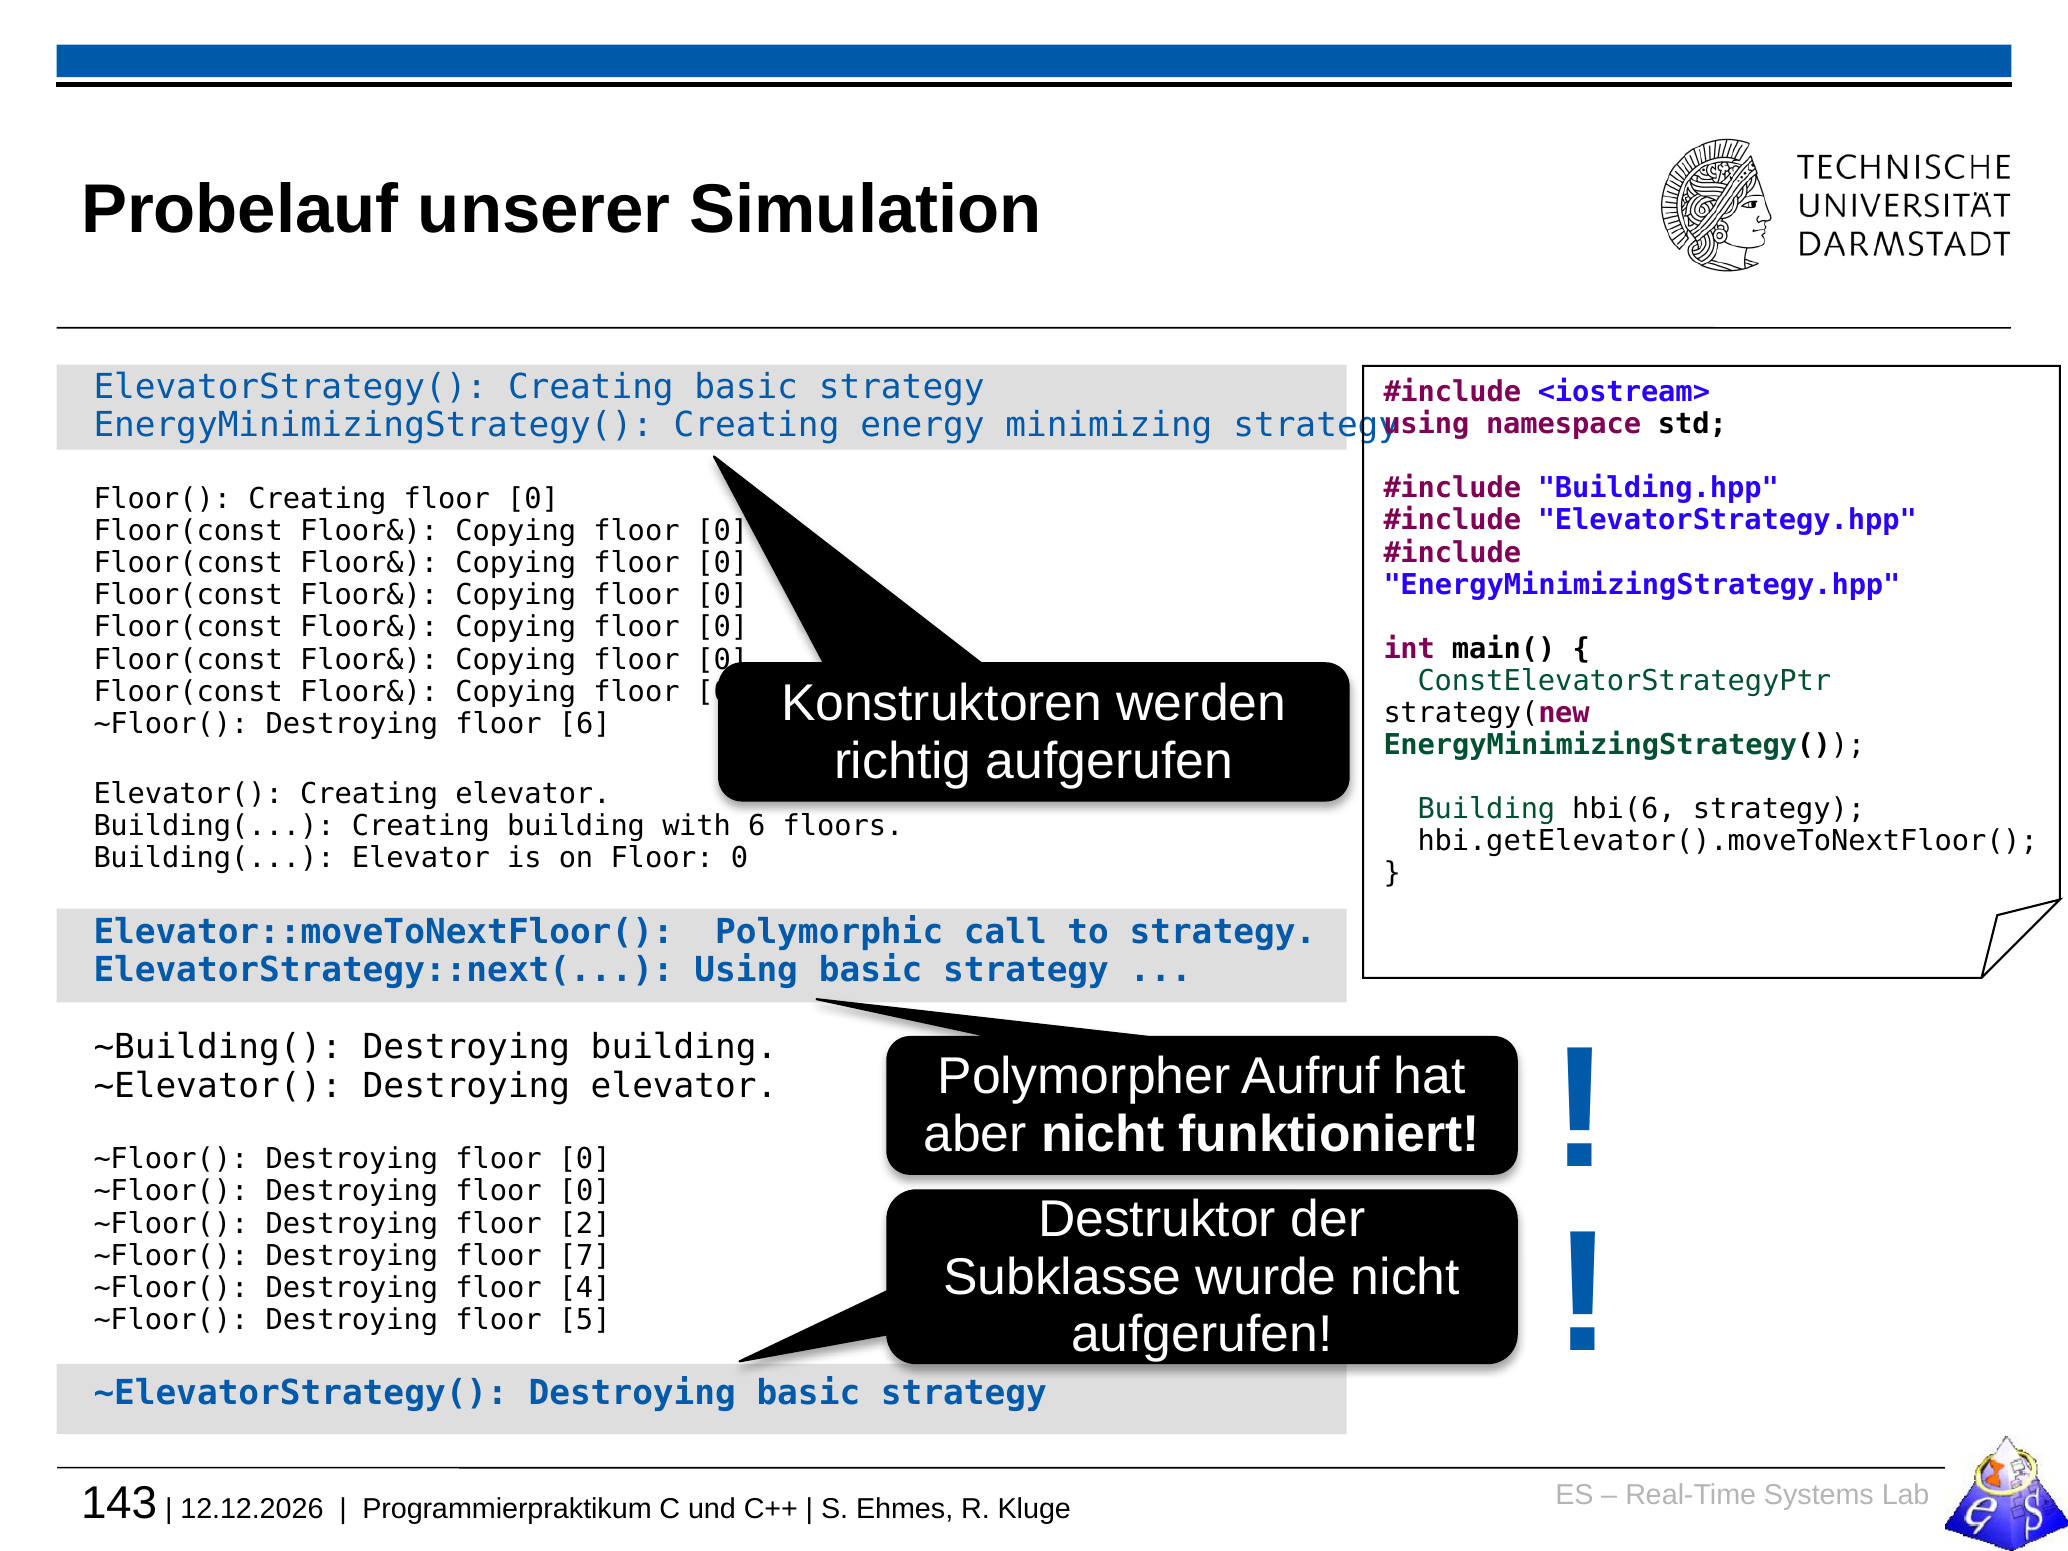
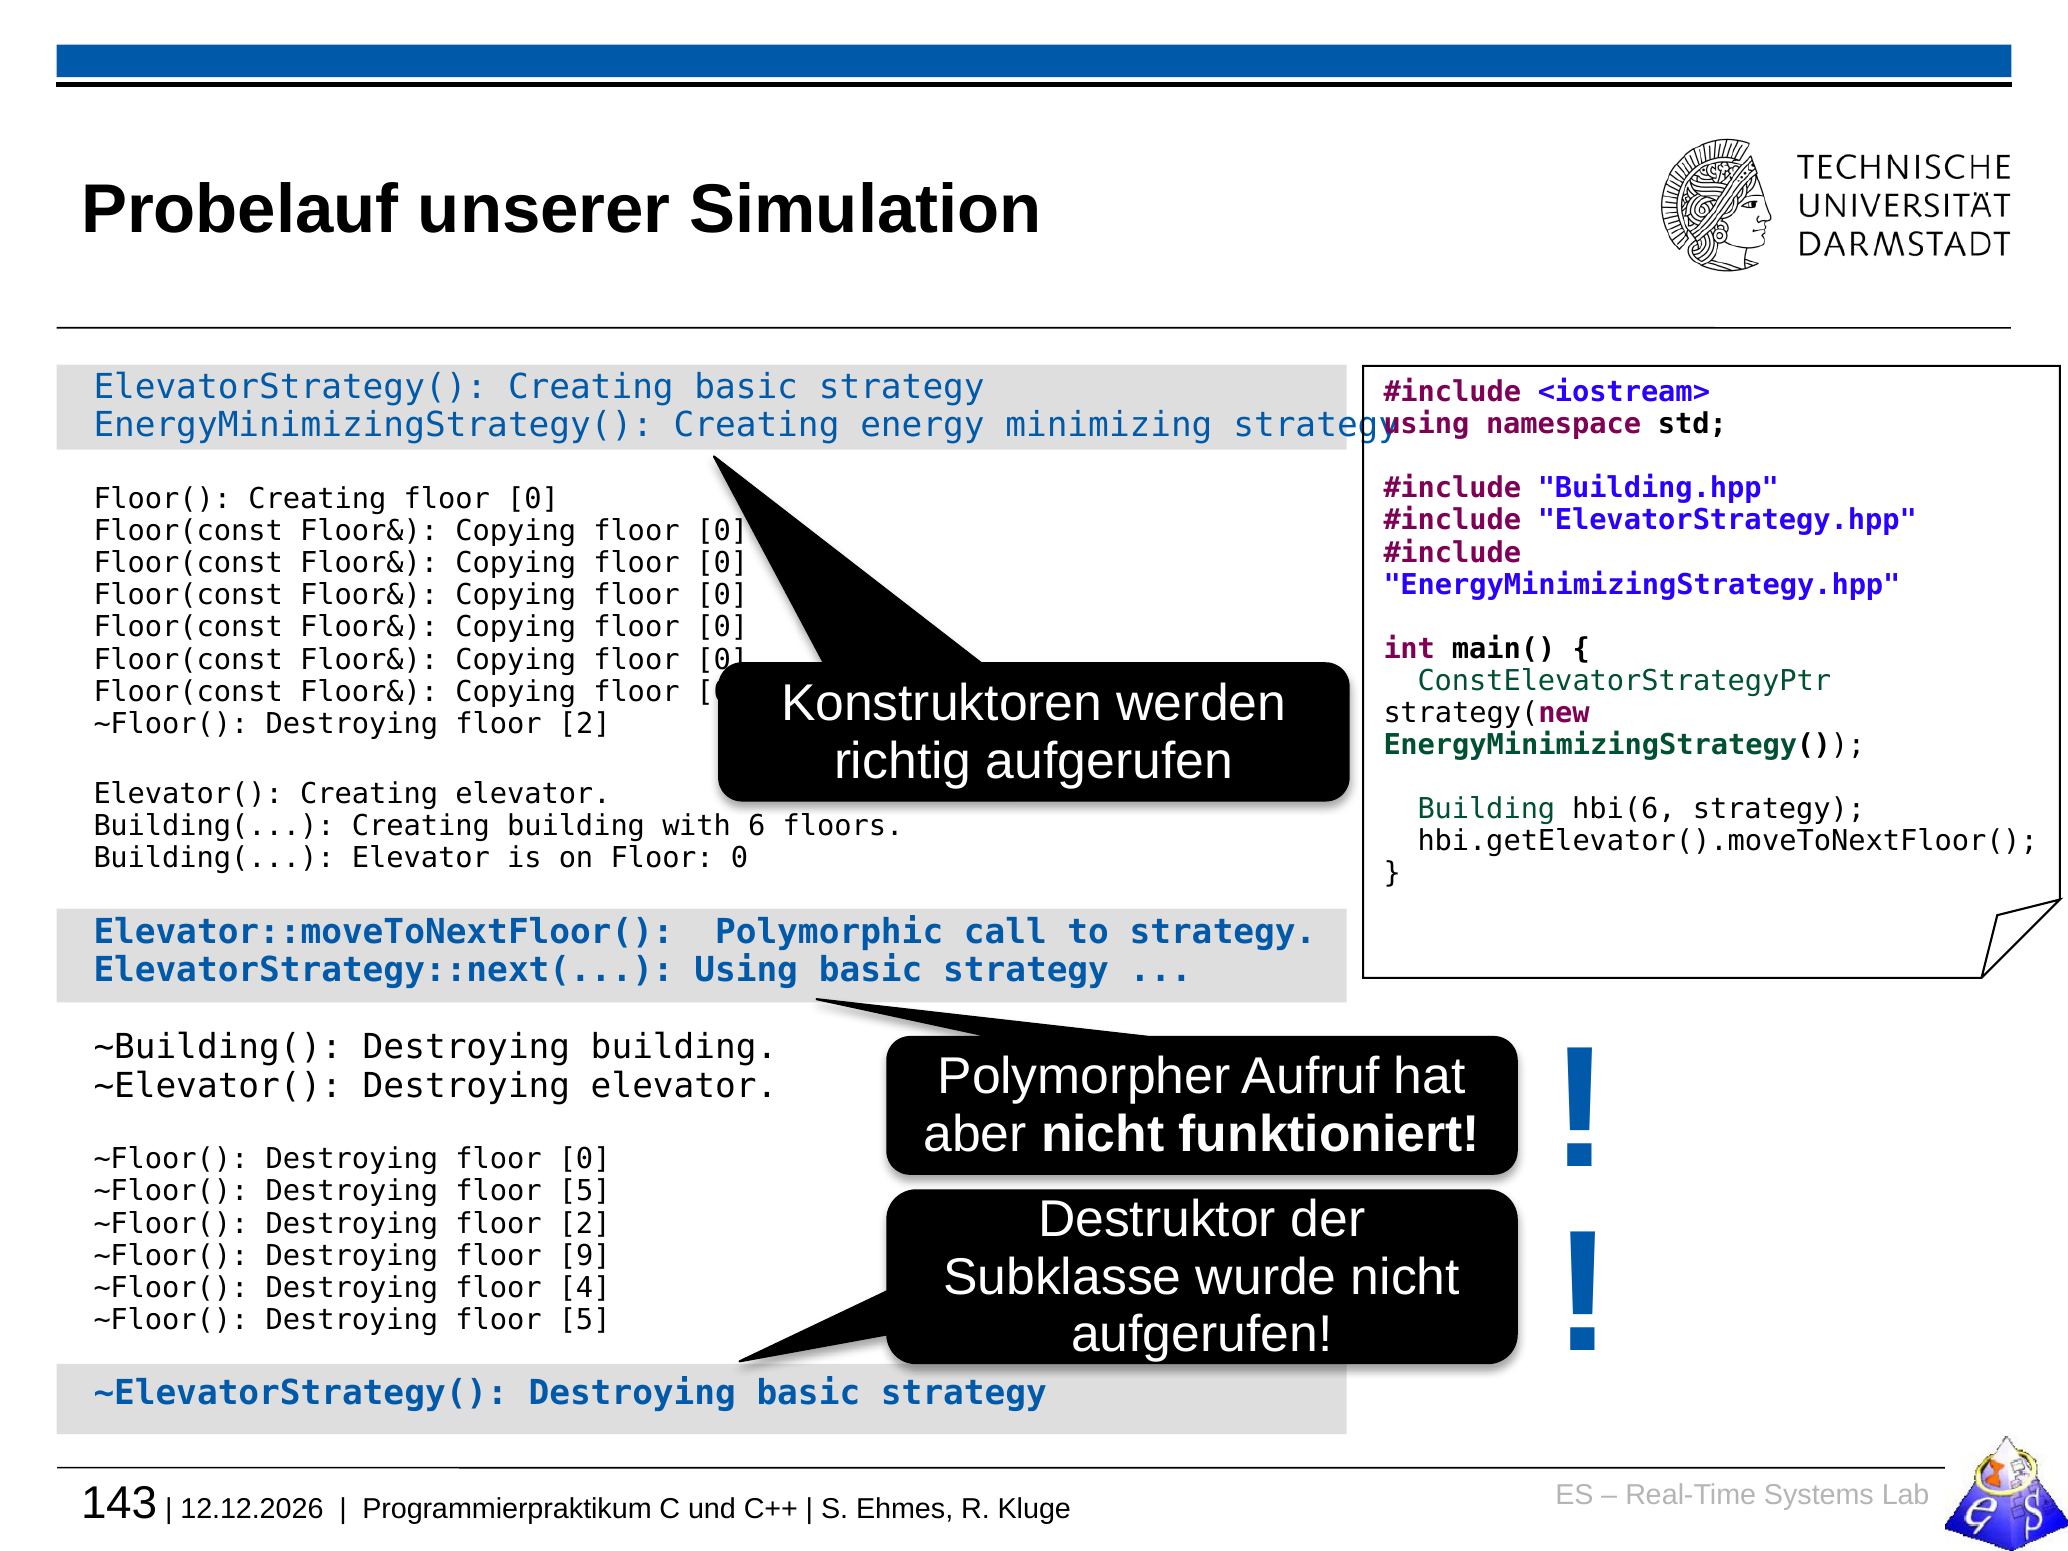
6 at (585, 724): 6 -> 2
0 at (585, 1192): 0 -> 5
7: 7 -> 9
